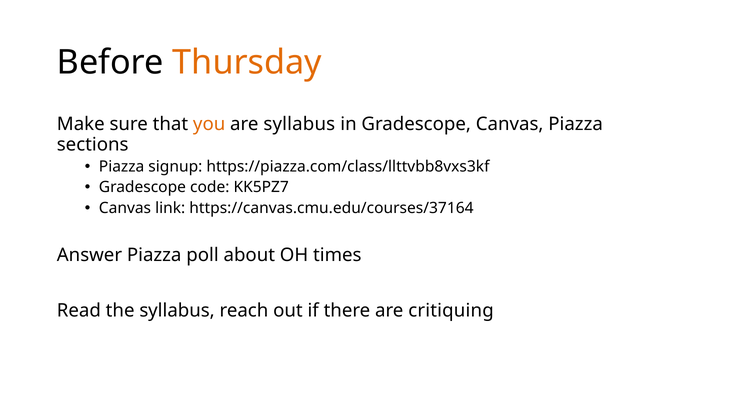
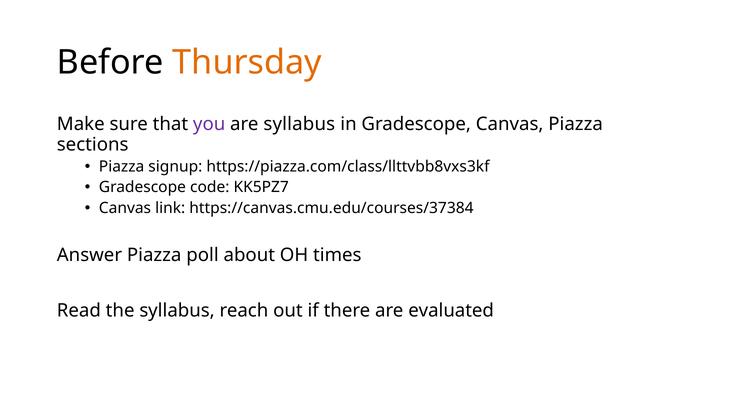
you colour: orange -> purple
https://canvas.cmu.edu/courses/37164: https://canvas.cmu.edu/courses/37164 -> https://canvas.cmu.edu/courses/37384
critiquing: critiquing -> evaluated
